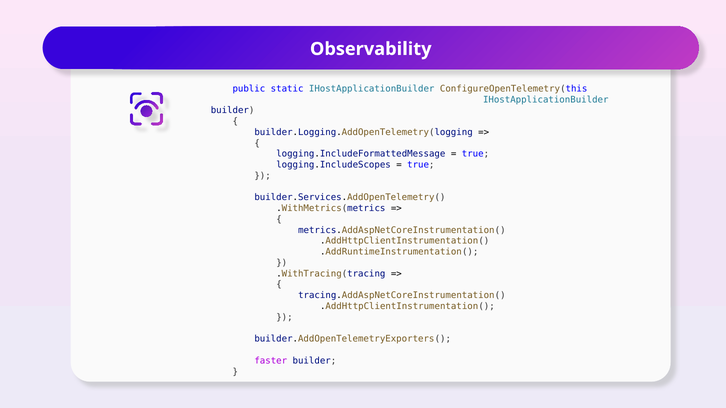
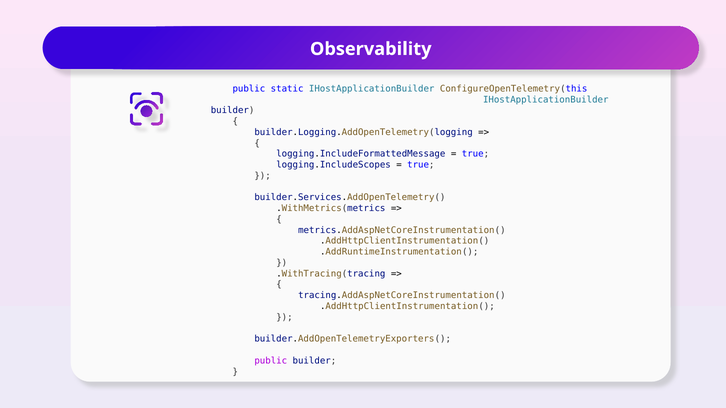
faster at (271, 361): faster -> public
